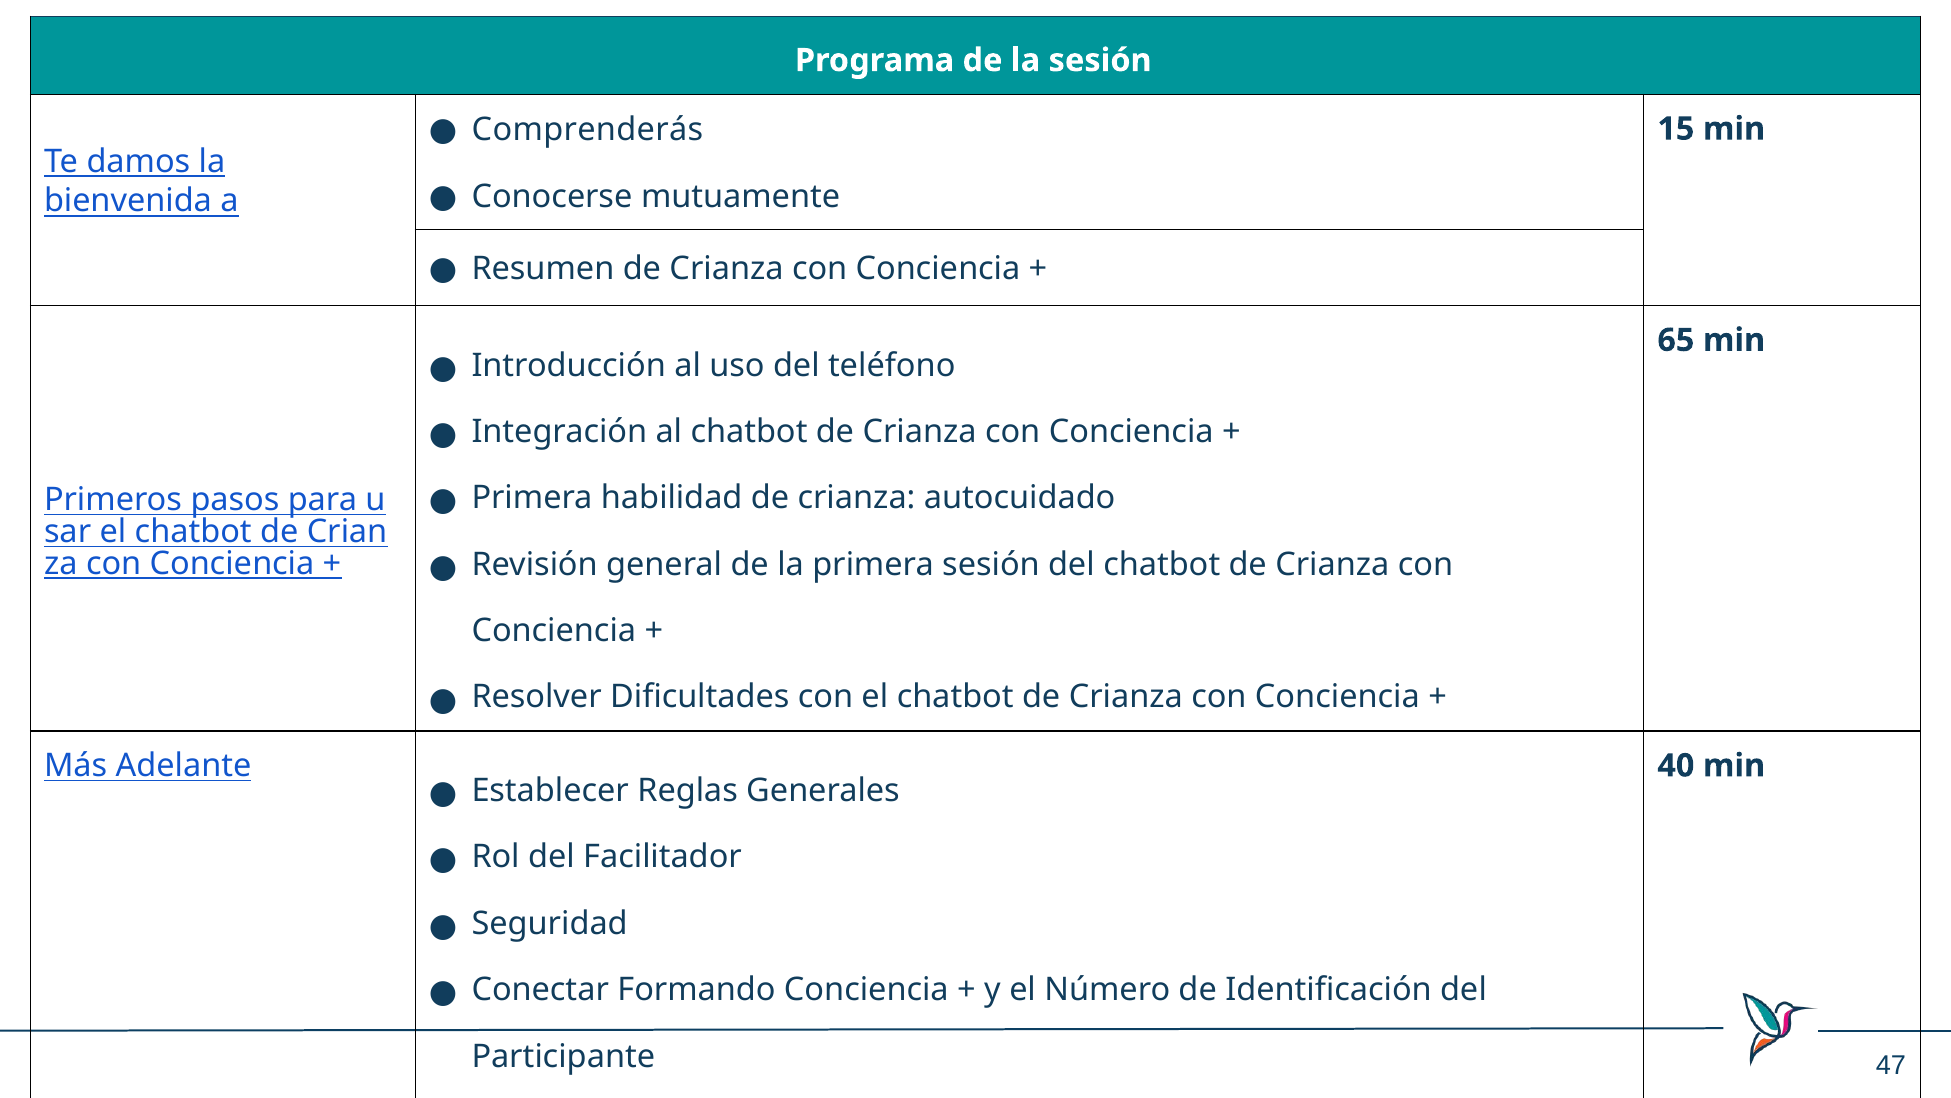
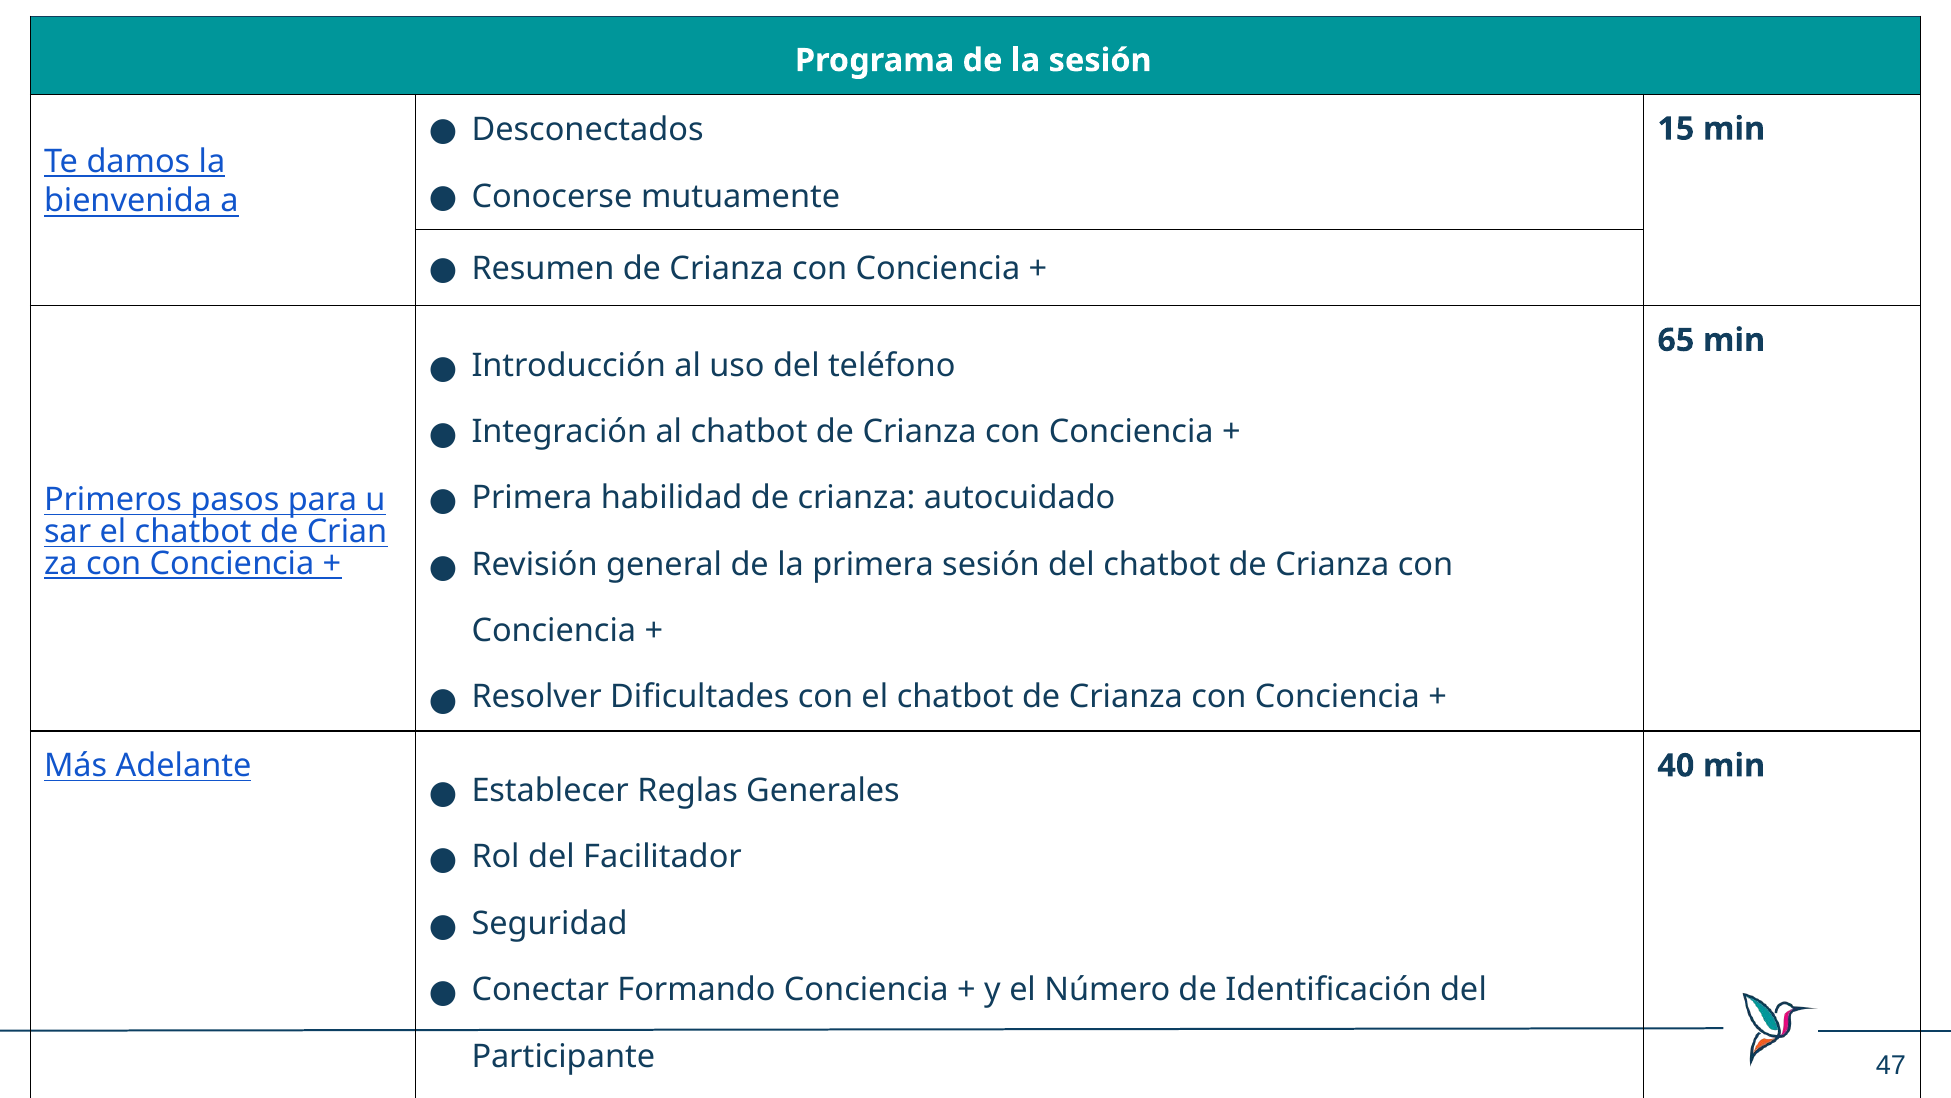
Comprenderás: Comprenderás -> Desconectados
